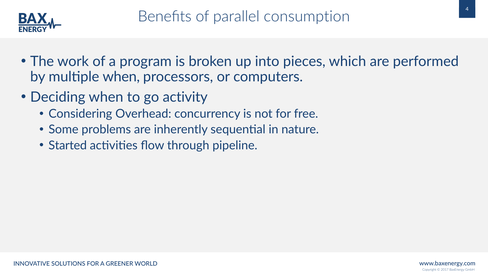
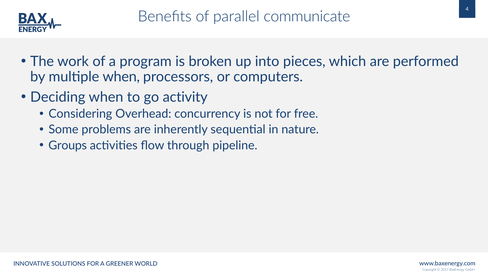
consumption: consumption -> communicate
Started: Started -> Groups
